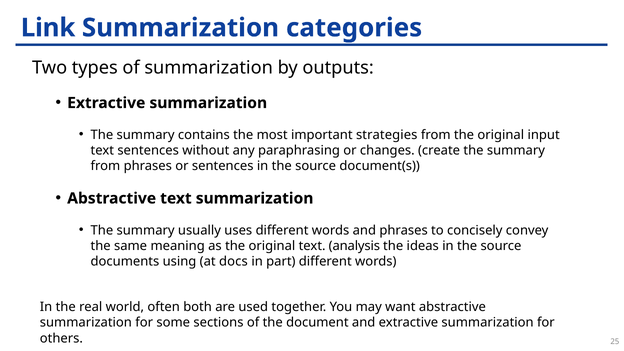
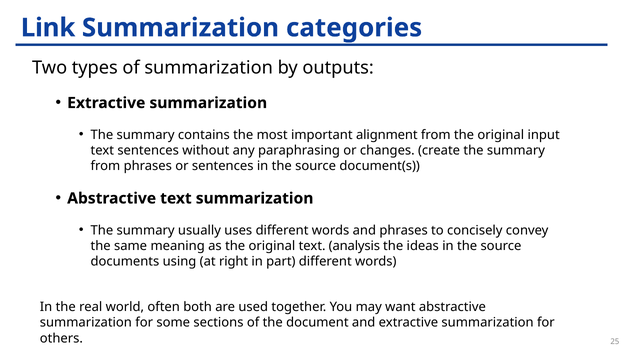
strategies: strategies -> alignment
docs: docs -> right
